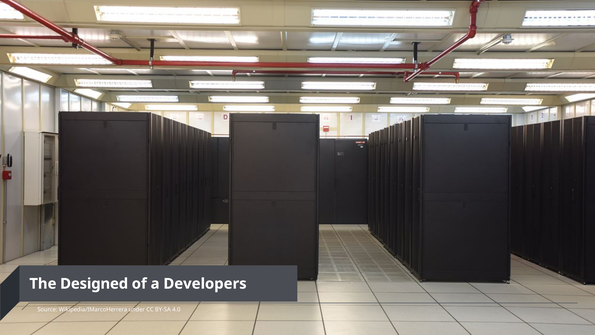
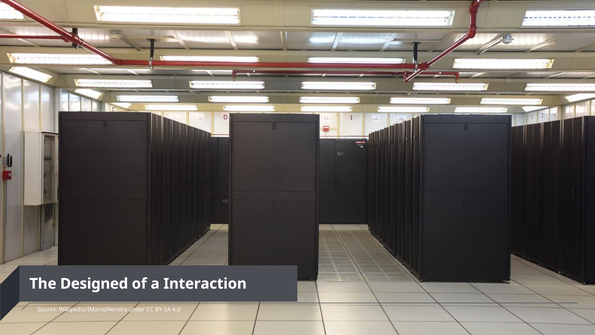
Developers: Developers -> Interaction
